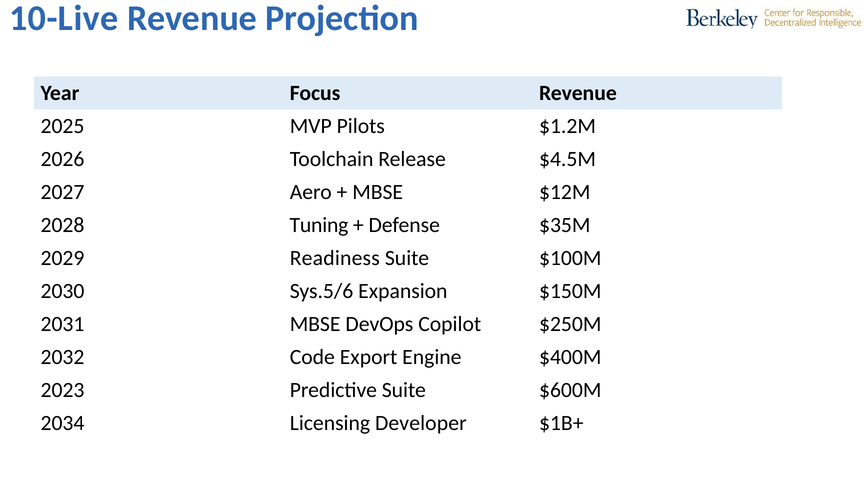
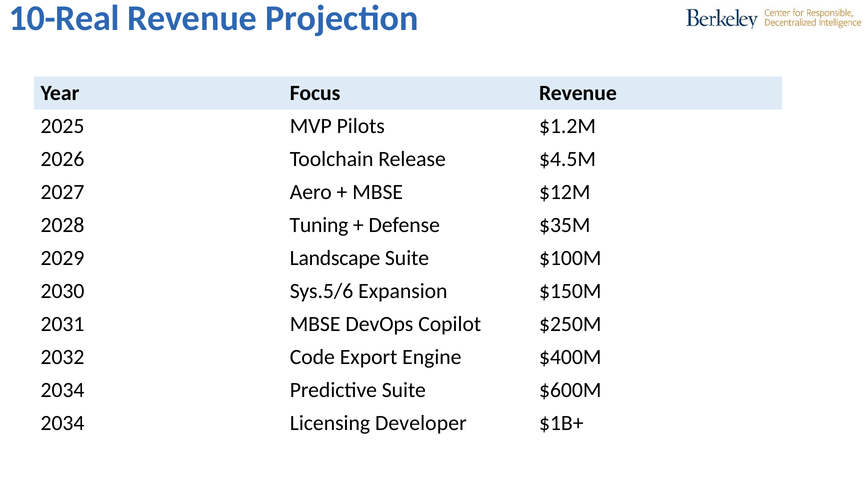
10-Live: 10-Live -> 10-Real
Readiness: Readiness -> Landscape
2023 at (63, 390): 2023 -> 2034
